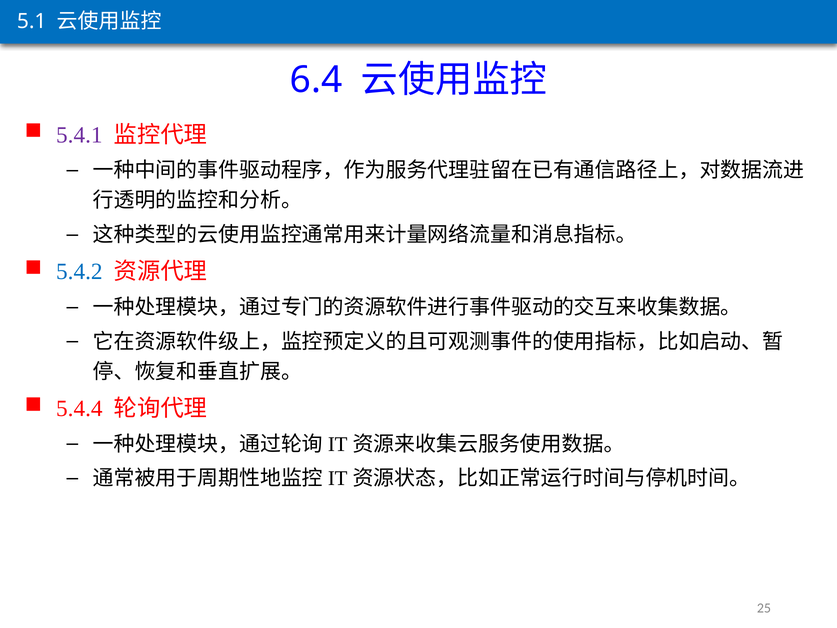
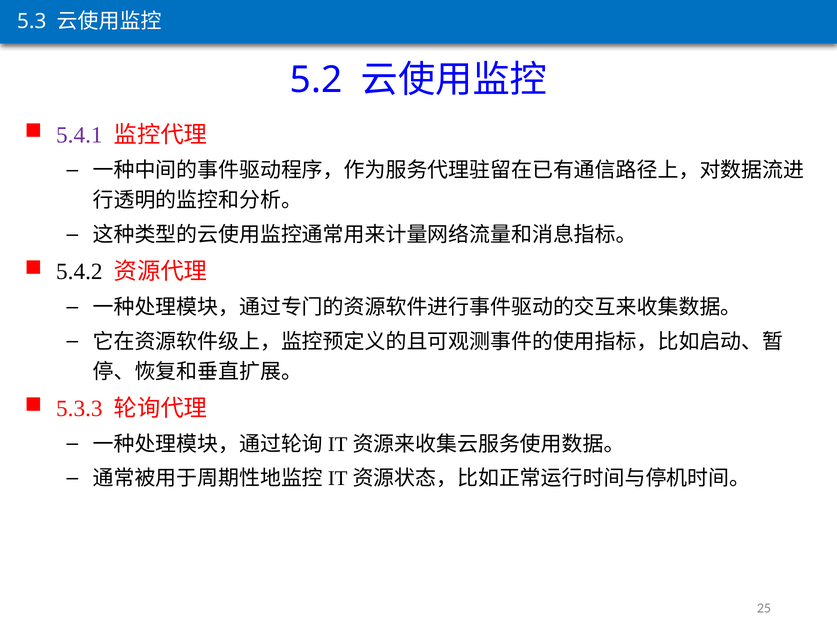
5.1: 5.1 -> 5.3
6.4: 6.4 -> 5.2
5.4.2 colour: blue -> black
5.4.4: 5.4.4 -> 5.3.3
